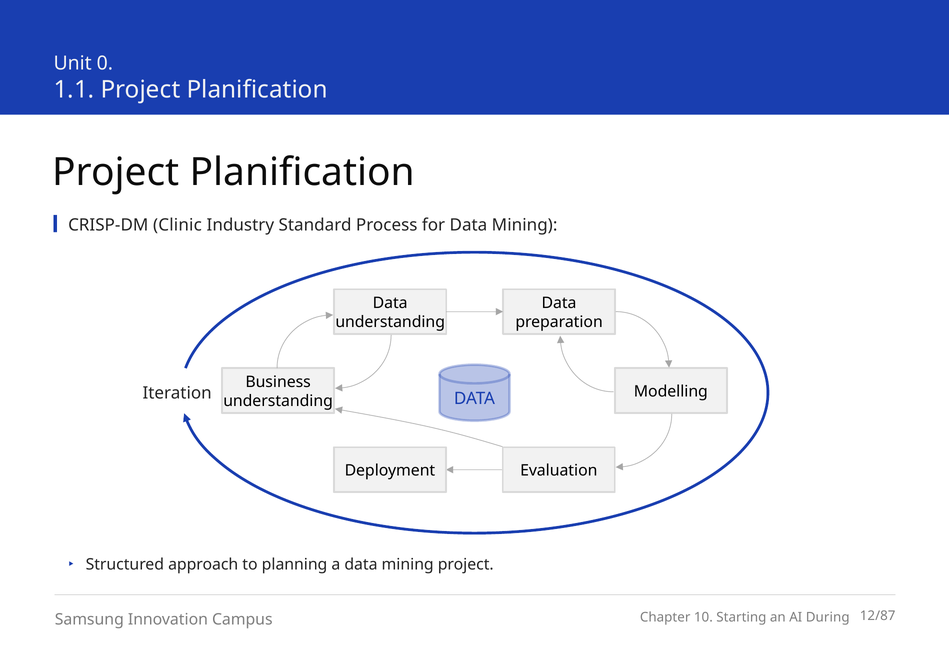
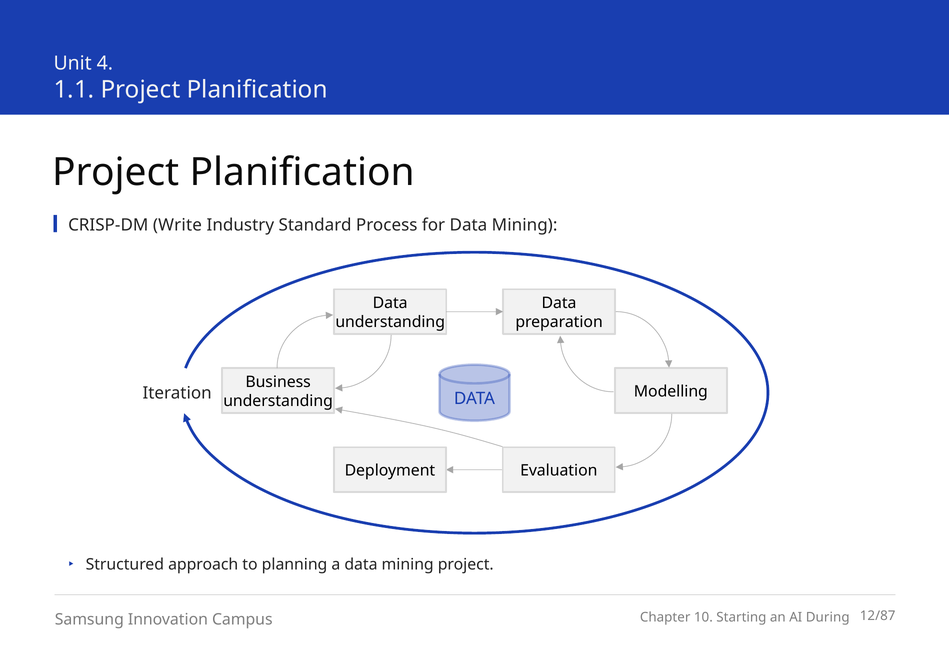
0: 0 -> 4
Clinic: Clinic -> Write
